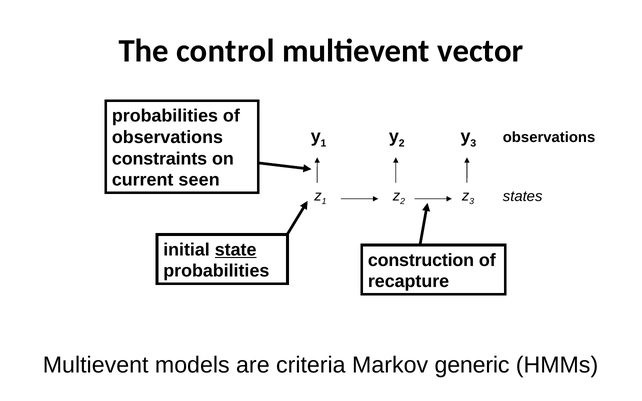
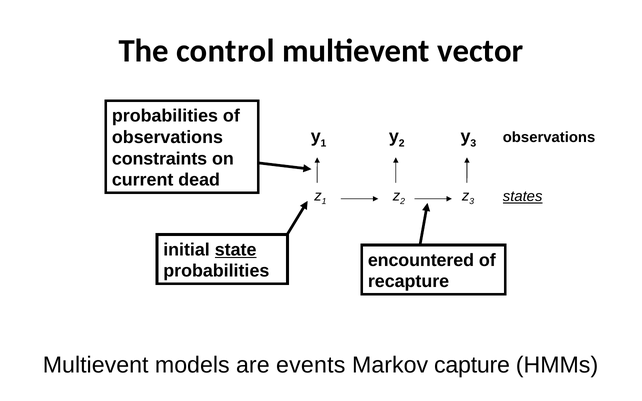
seen: seen -> dead
states underline: none -> present
construction: construction -> encountered
criteria: criteria -> events
generic: generic -> capture
